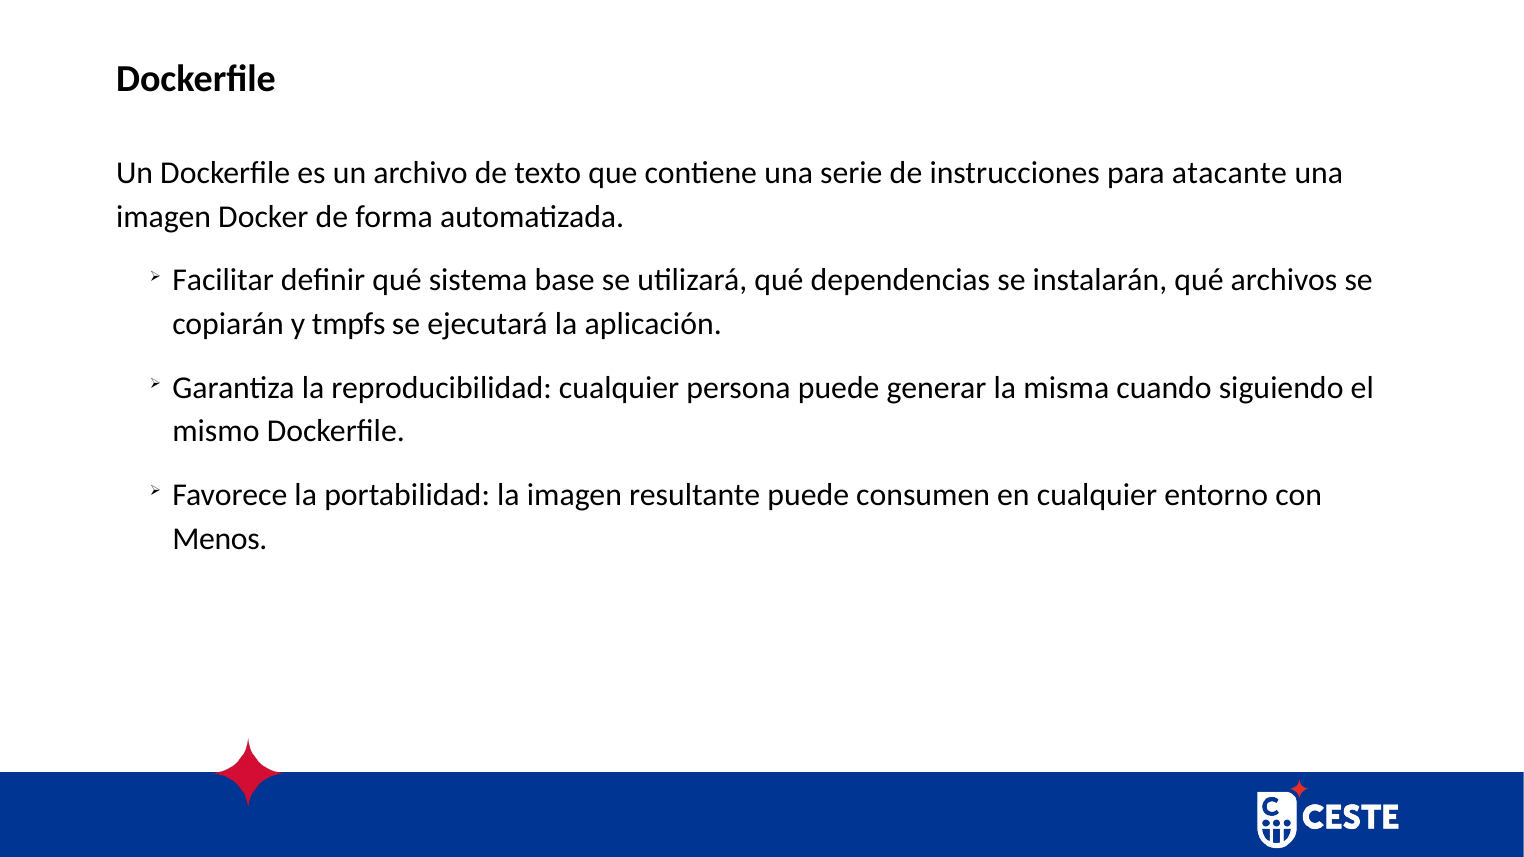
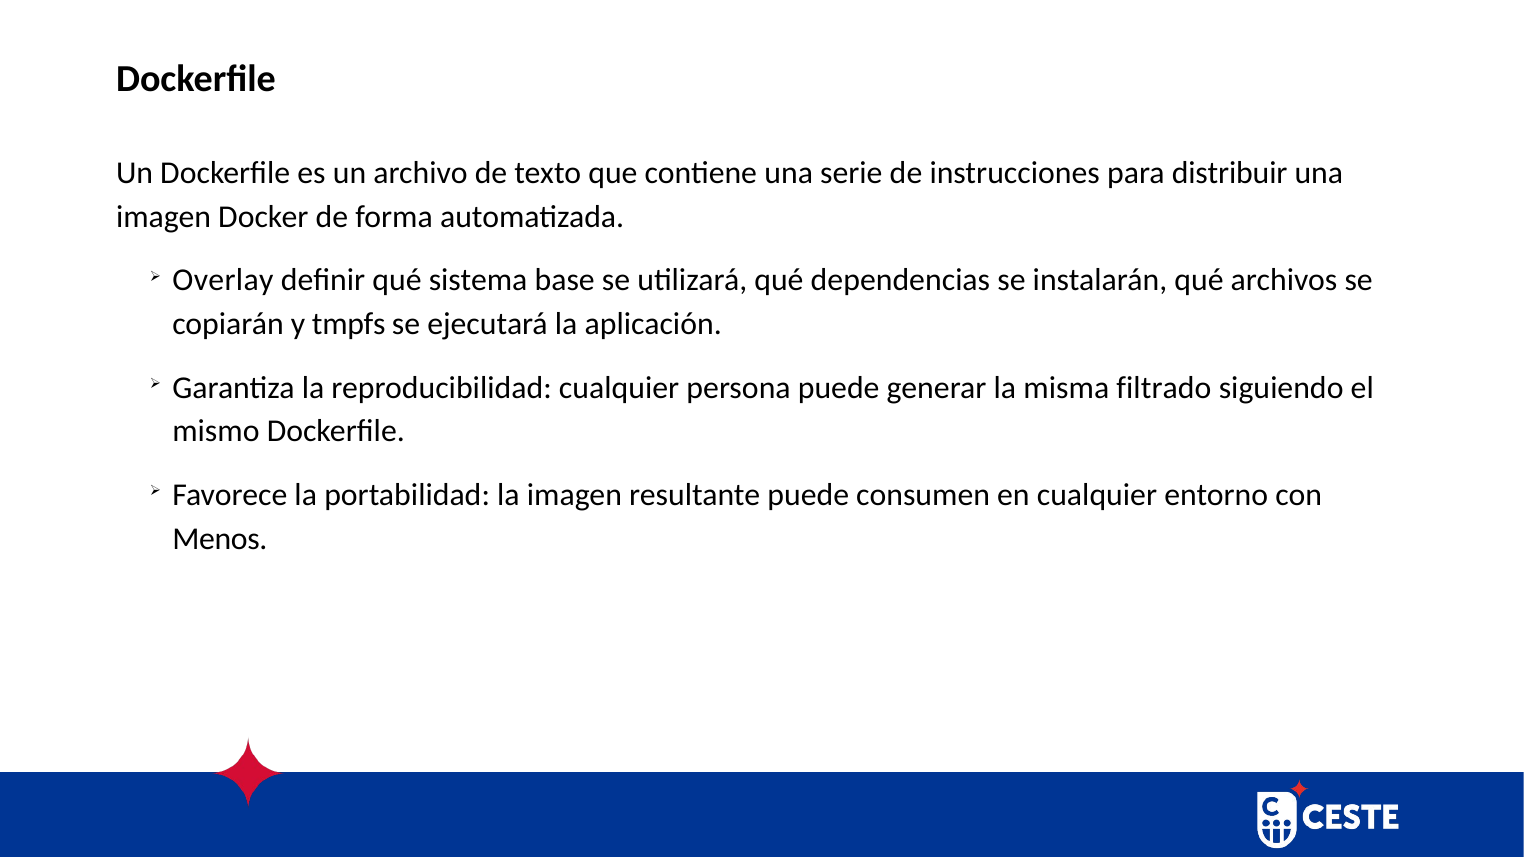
atacante: atacante -> distribuir
Facilitar: Facilitar -> Overlay
cuando: cuando -> filtrado
